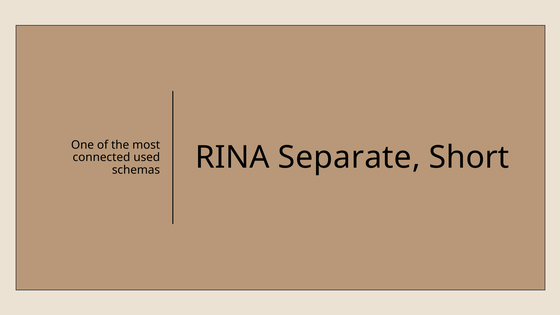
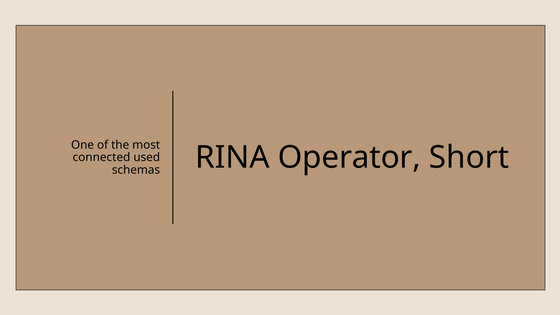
Separate: Separate -> Operator
